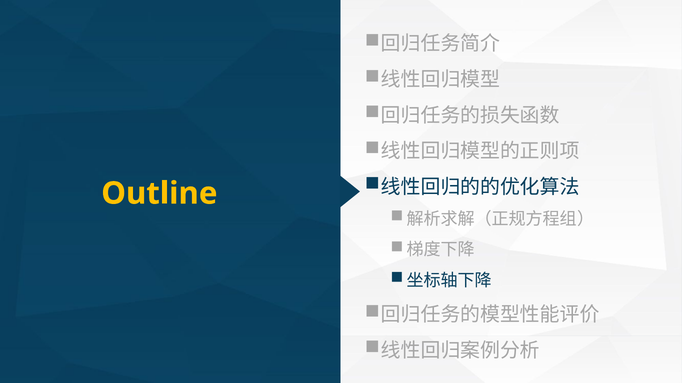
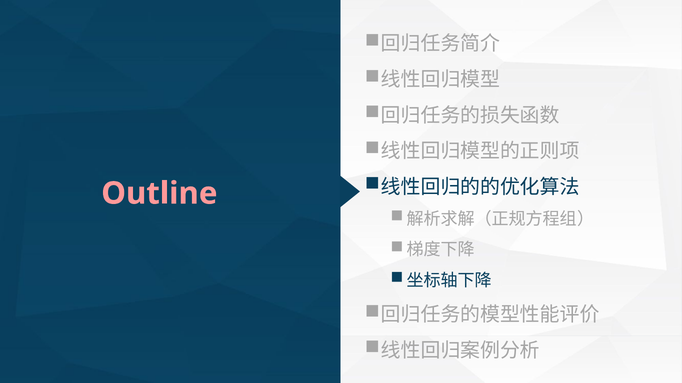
Outline colour: yellow -> pink
